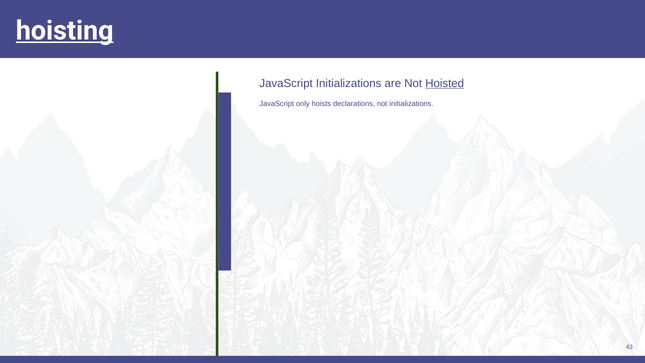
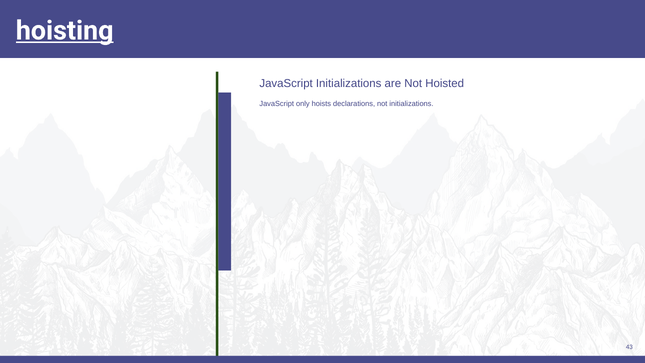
Hoisted underline: present -> none
